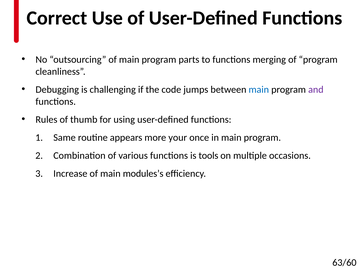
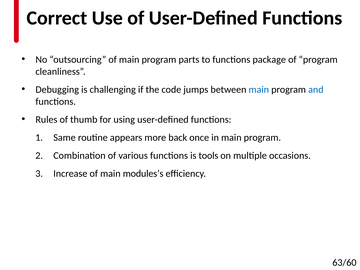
merging: merging -> package
and colour: purple -> blue
your: your -> back
